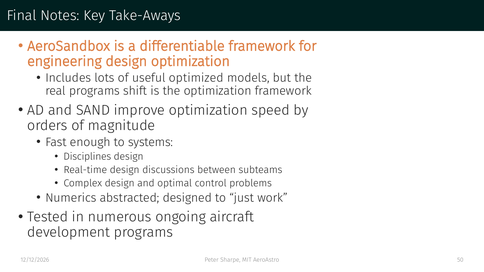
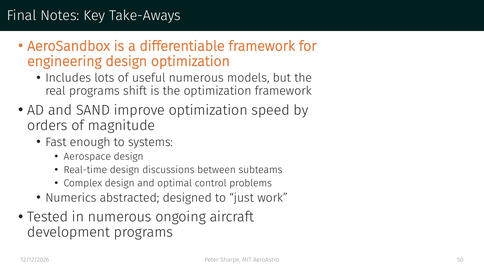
useful optimized: optimized -> numerous
Disciplines: Disciplines -> Aerospace
